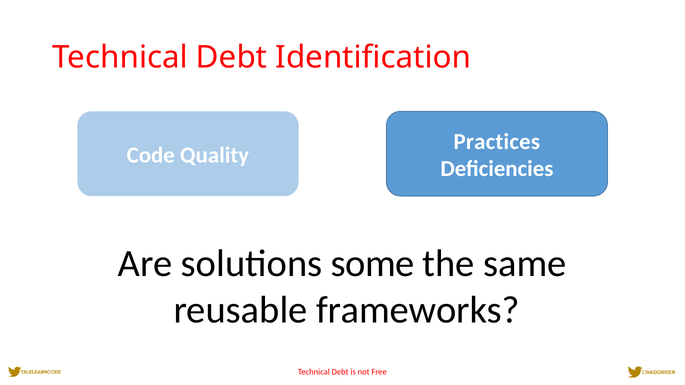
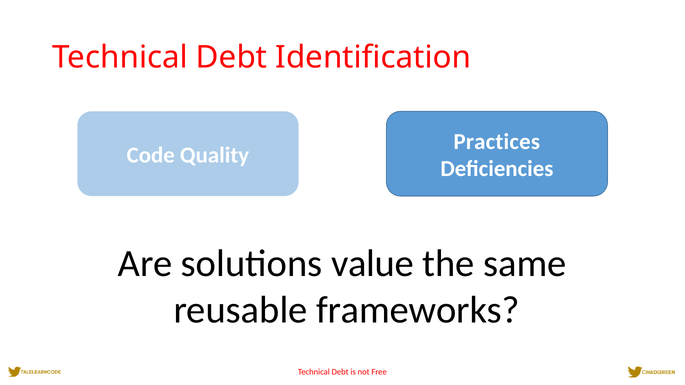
some: some -> value
